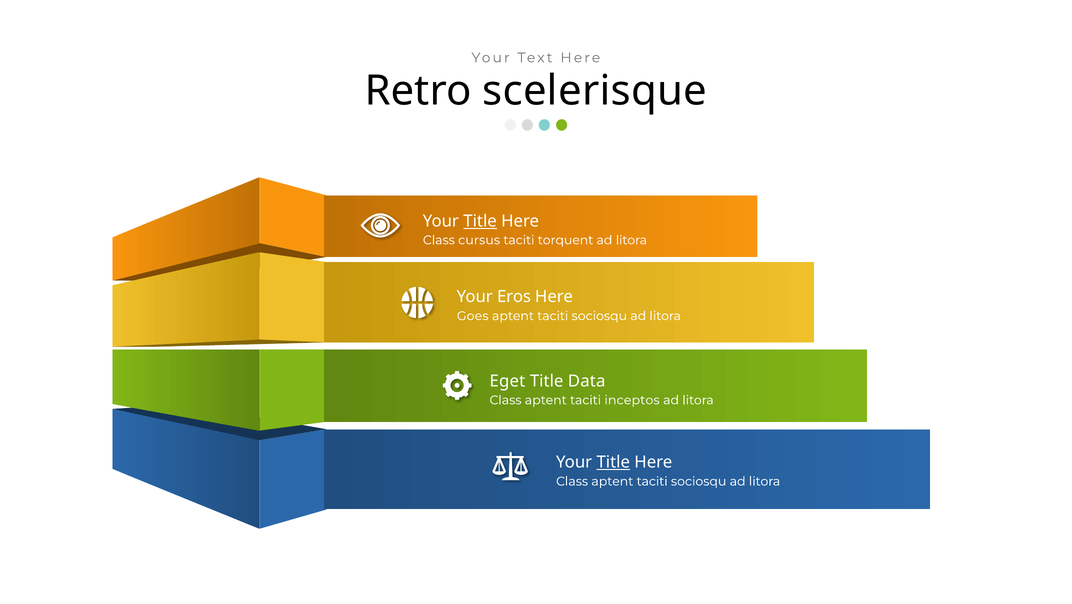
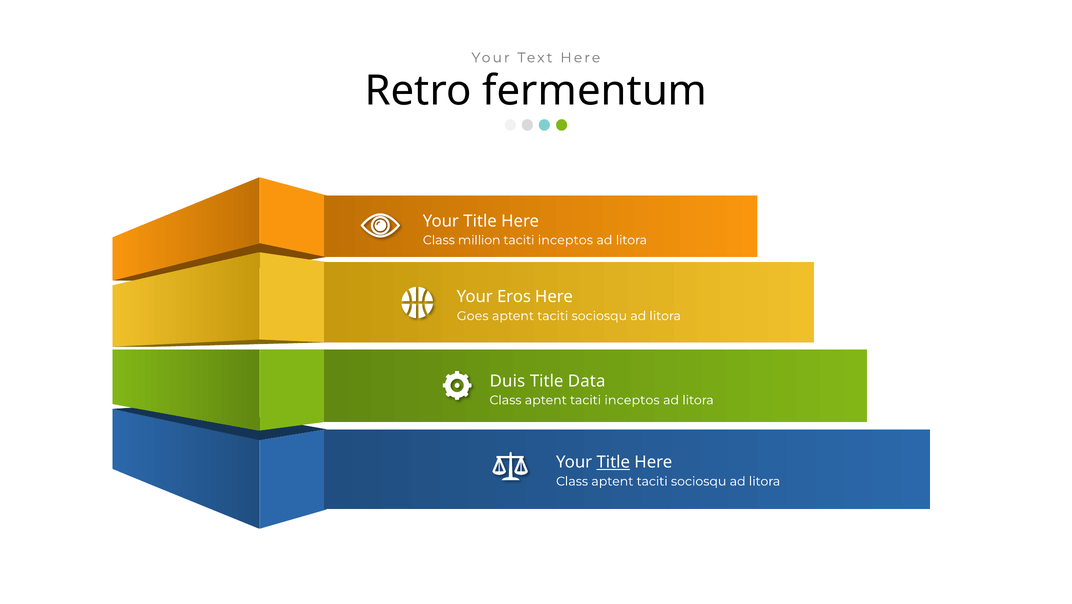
scelerisque: scelerisque -> fermentum
Title at (480, 221) underline: present -> none
cursus: cursus -> million
torquent at (566, 240): torquent -> inceptos
Eget: Eget -> Duis
